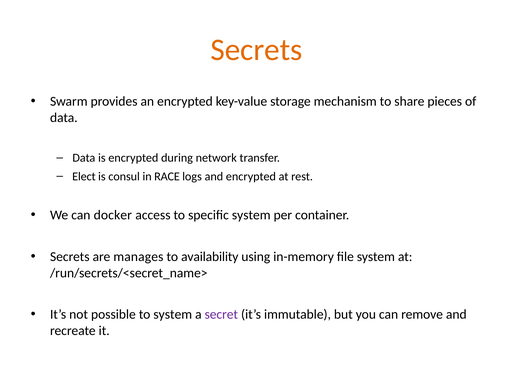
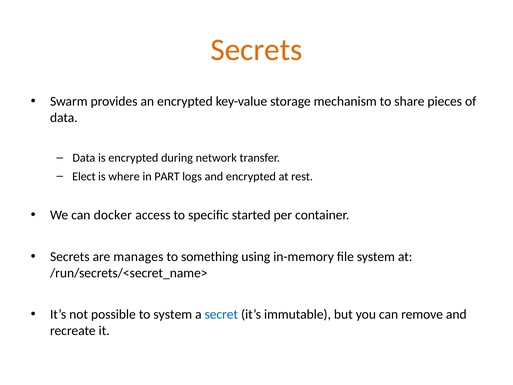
consul: consul -> where
RACE: RACE -> PART
specific system: system -> started
availability: availability -> something
secret colour: purple -> blue
